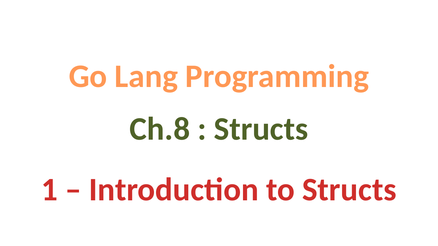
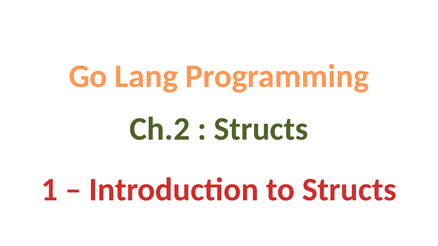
Ch.8: Ch.8 -> Ch.2
